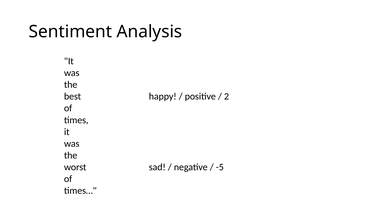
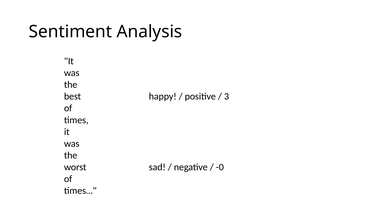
2: 2 -> 3
-5: -5 -> -0
